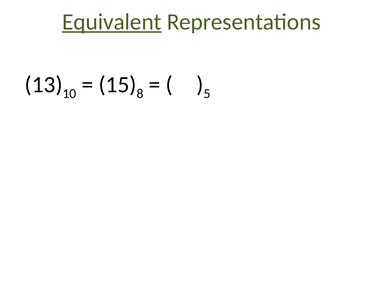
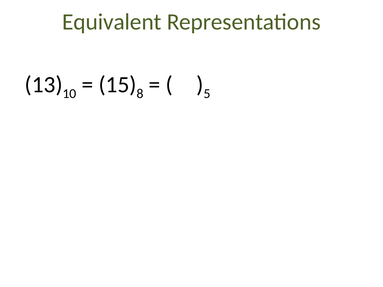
Equivalent underline: present -> none
